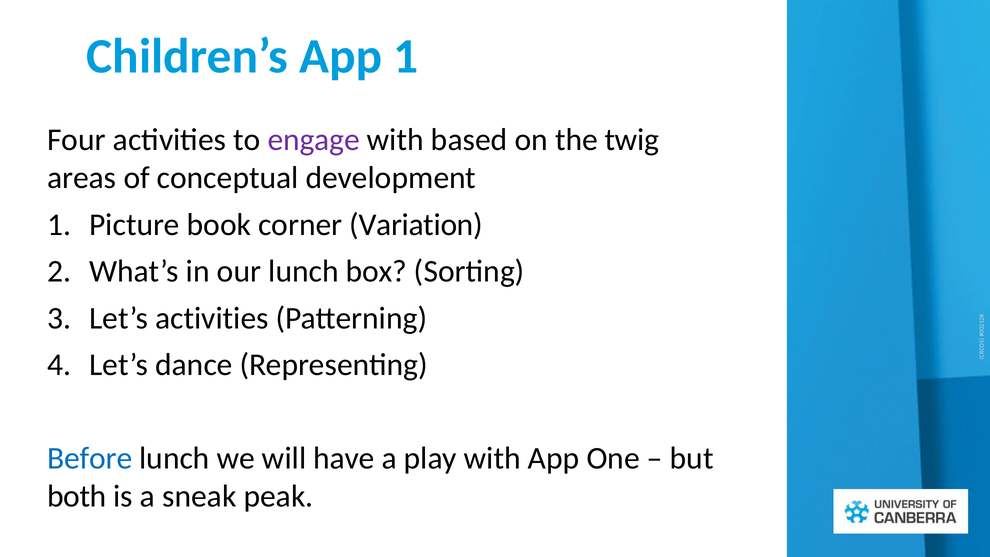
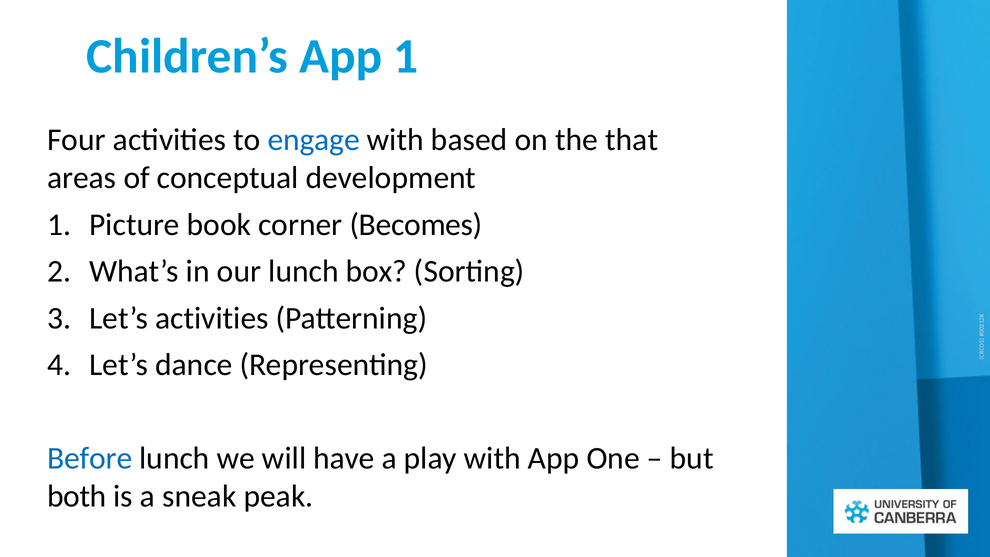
engage colour: purple -> blue
twig: twig -> that
Variation: Variation -> Becomes
